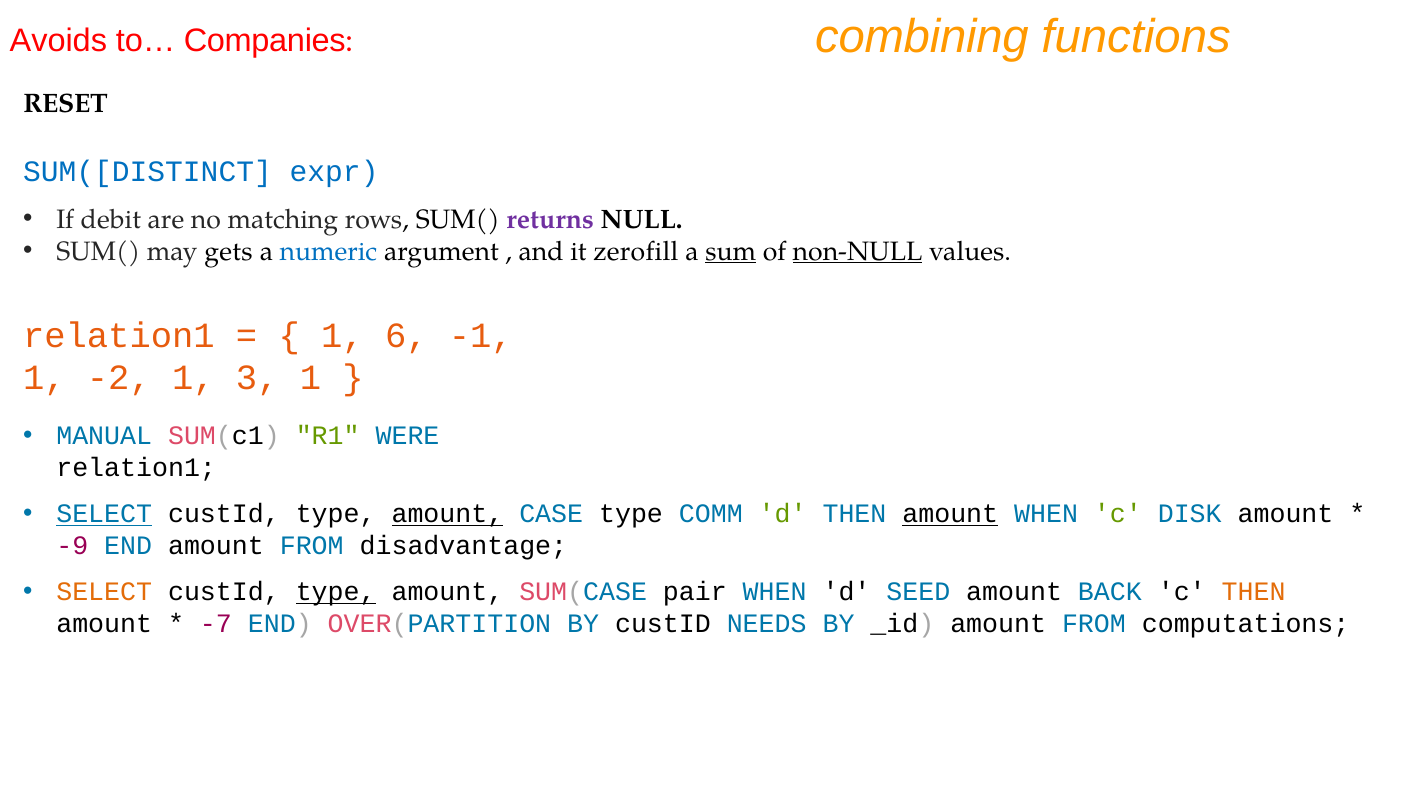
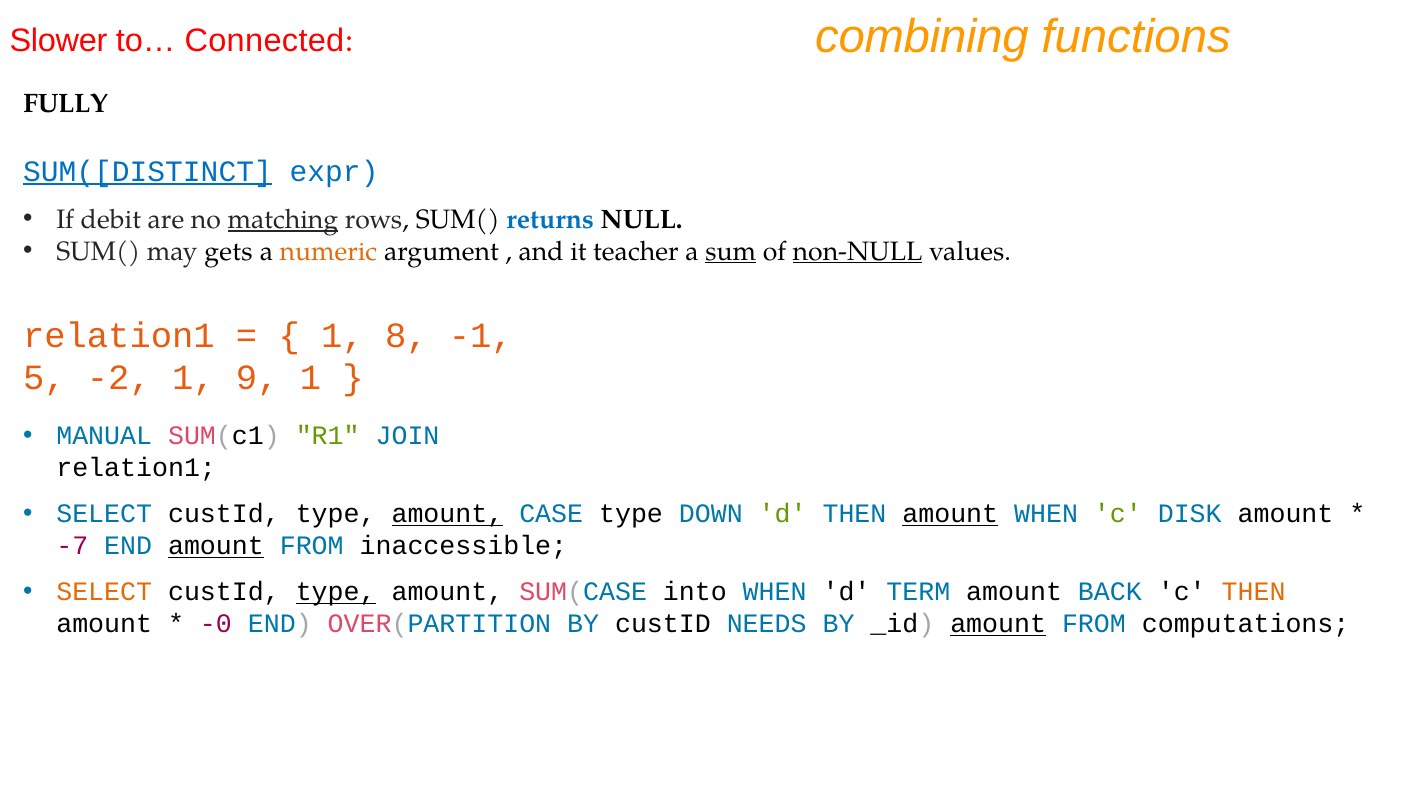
Avoids: Avoids -> Slower
Companies: Companies -> Connected
RESET: RESET -> FULLY
SUM([DISTINCT underline: none -> present
matching underline: none -> present
returns colour: purple -> blue
numeric colour: blue -> orange
zerofill: zerofill -> teacher
6: 6 -> 8
1 at (44, 378): 1 -> 5
3: 3 -> 9
WERE: WERE -> JOIN
SELECT at (104, 514) underline: present -> none
COMM: COMM -> DOWN
-9: -9 -> -7
amount at (216, 546) underline: none -> present
disadvantage: disadvantage -> inaccessible
pair: pair -> into
SEED: SEED -> TERM
-7: -7 -> -0
amount at (998, 624) underline: none -> present
